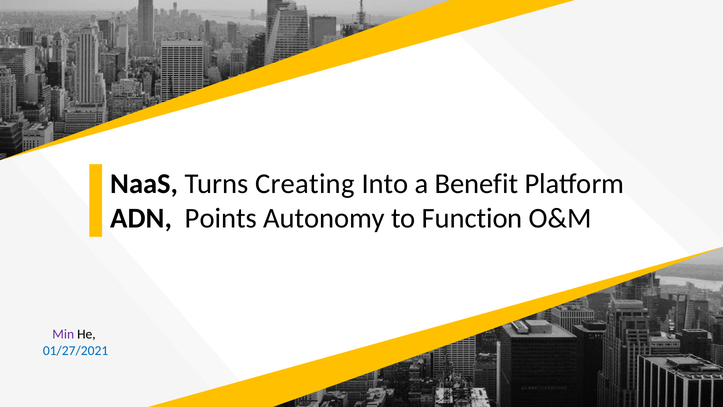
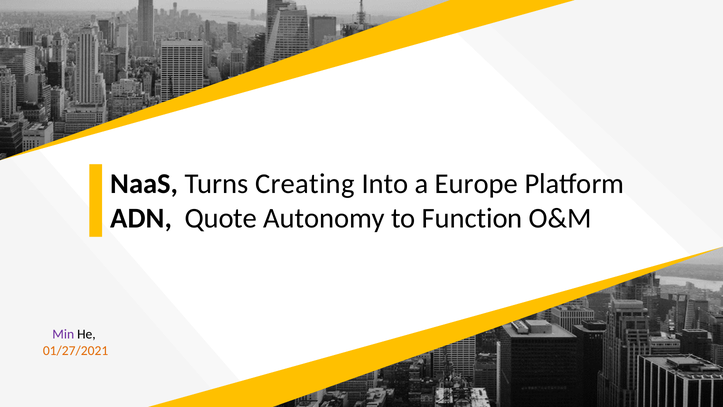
Benefit: Benefit -> Europe
Points: Points -> Quote
01/27/2021 colour: blue -> orange
